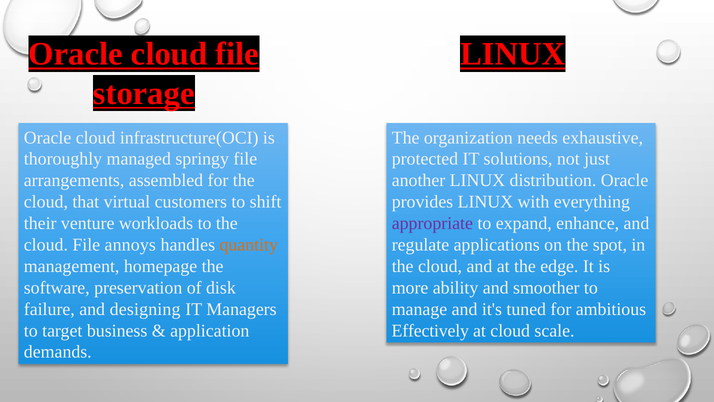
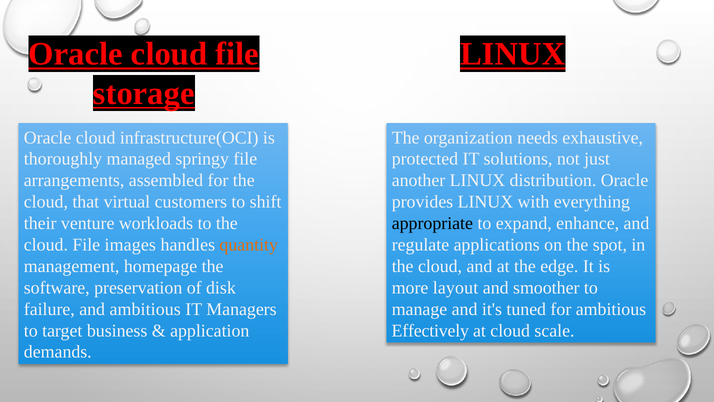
appropriate colour: purple -> black
annoys: annoys -> images
ability: ability -> layout
and designing: designing -> ambitious
